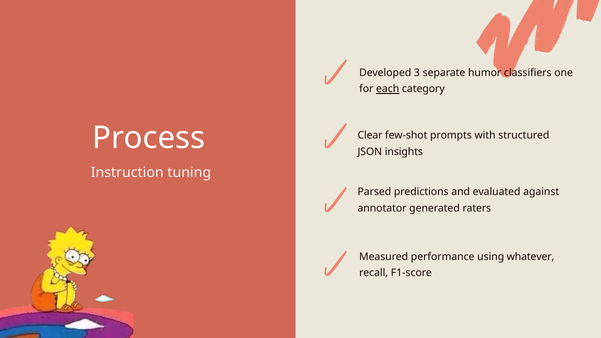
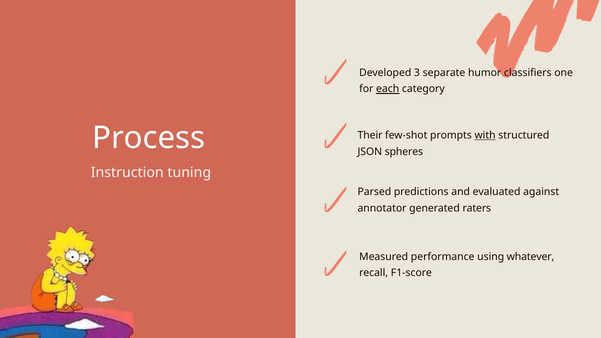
Clear: Clear -> Their
with underline: none -> present
insights: insights -> spheres
